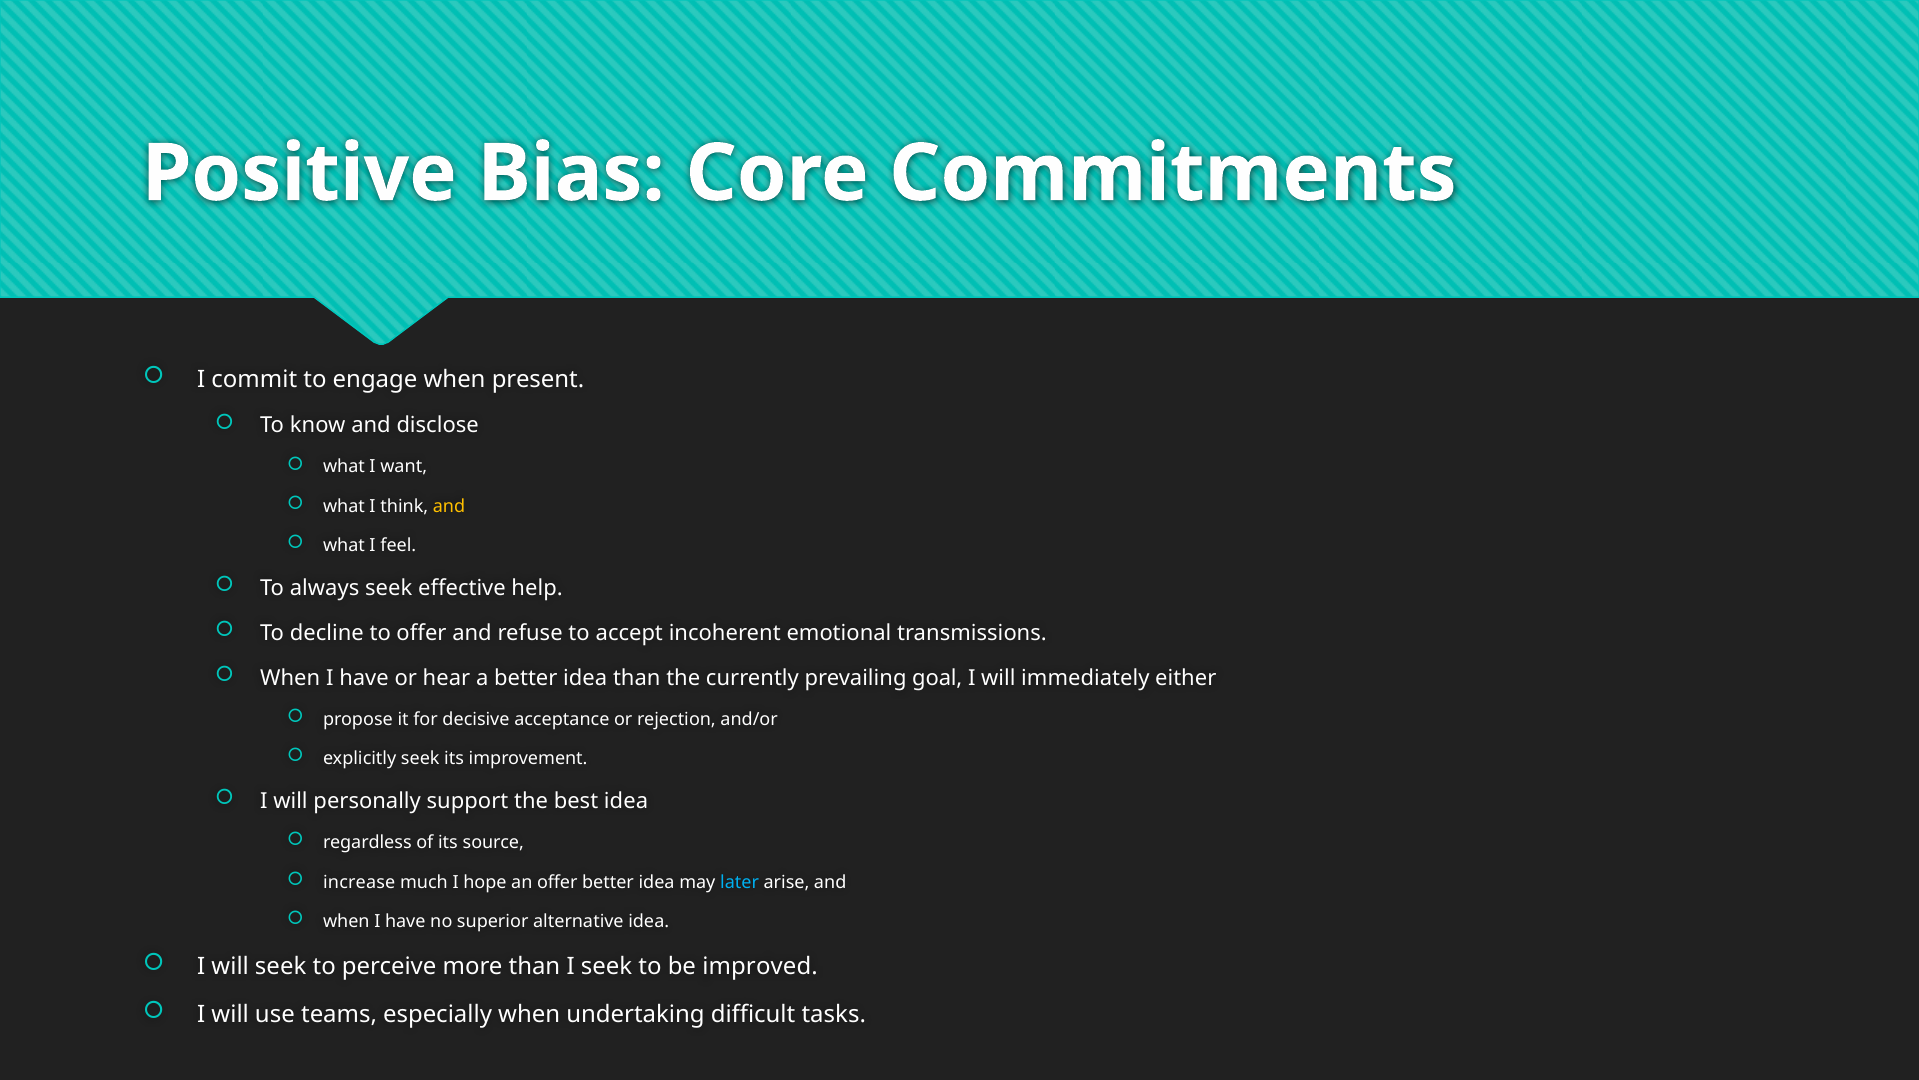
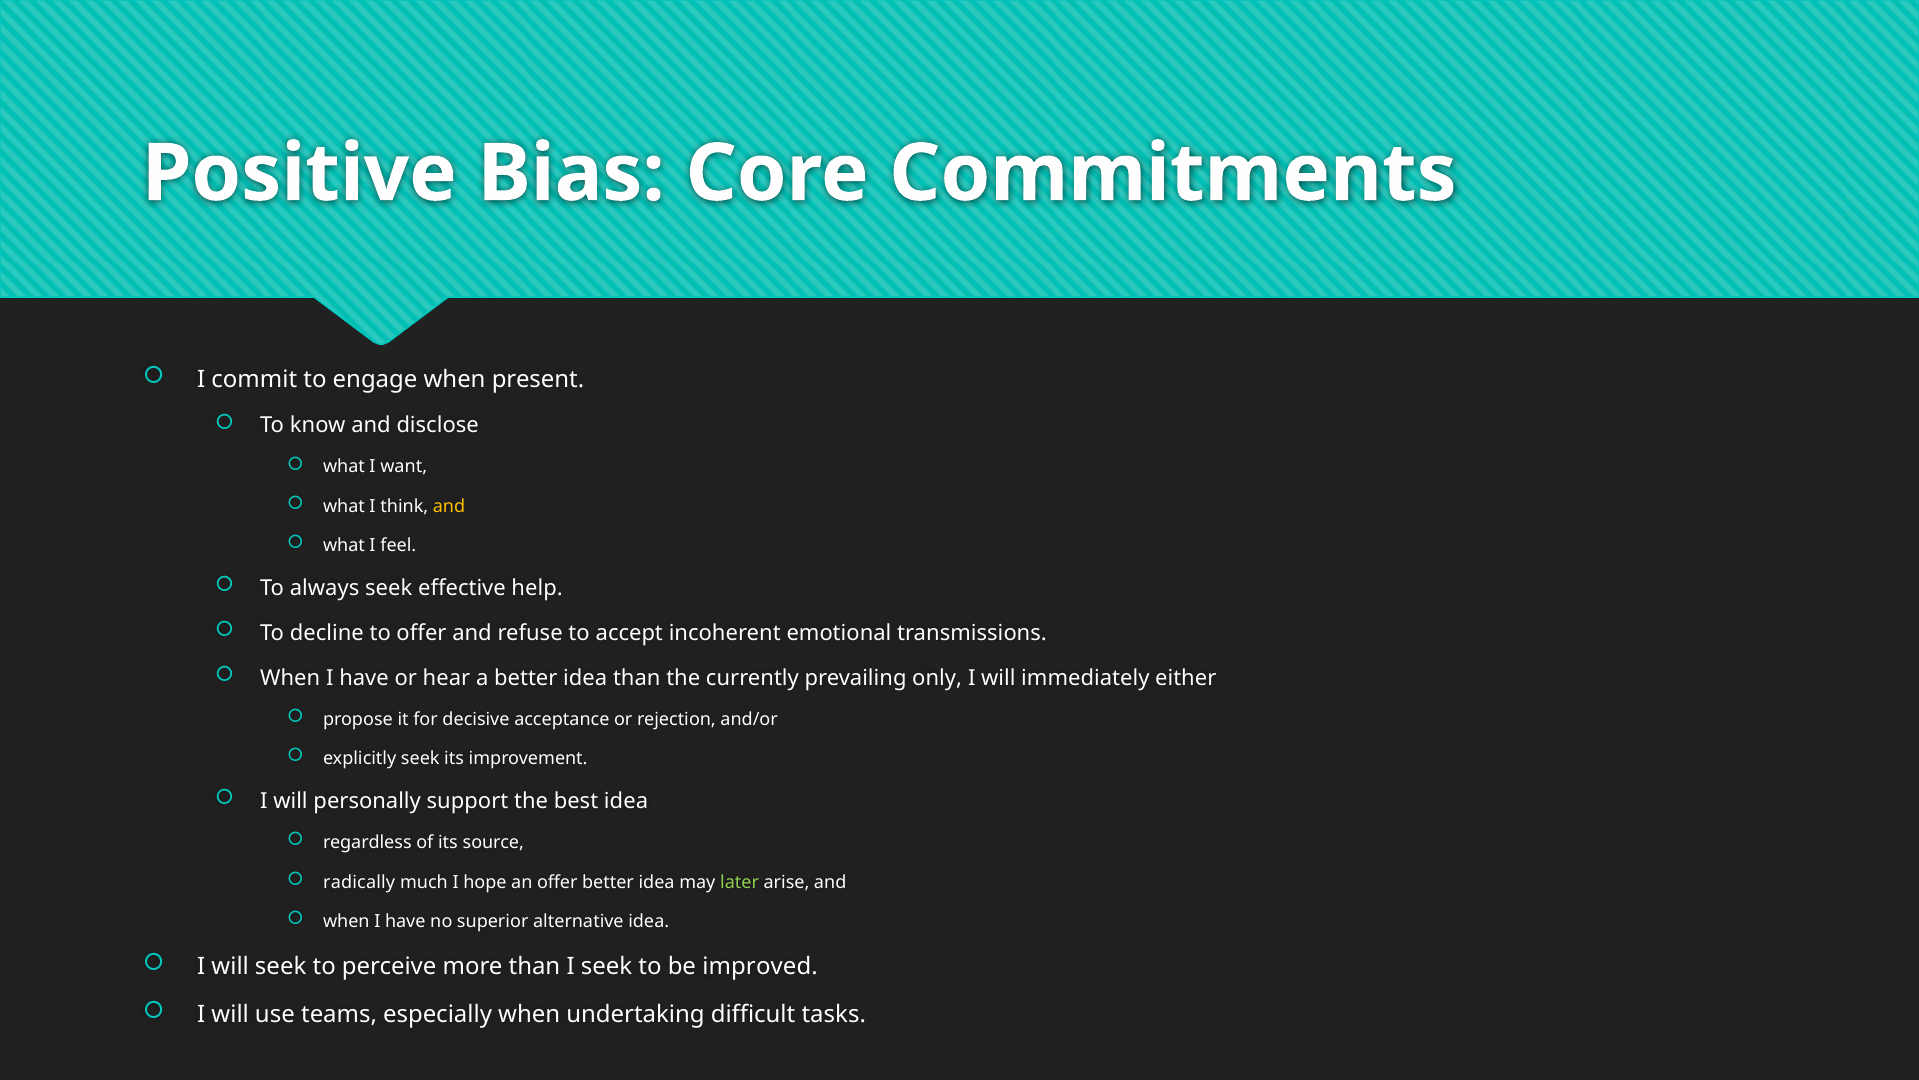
goal: goal -> only
increase: increase -> radically
later colour: light blue -> light green
